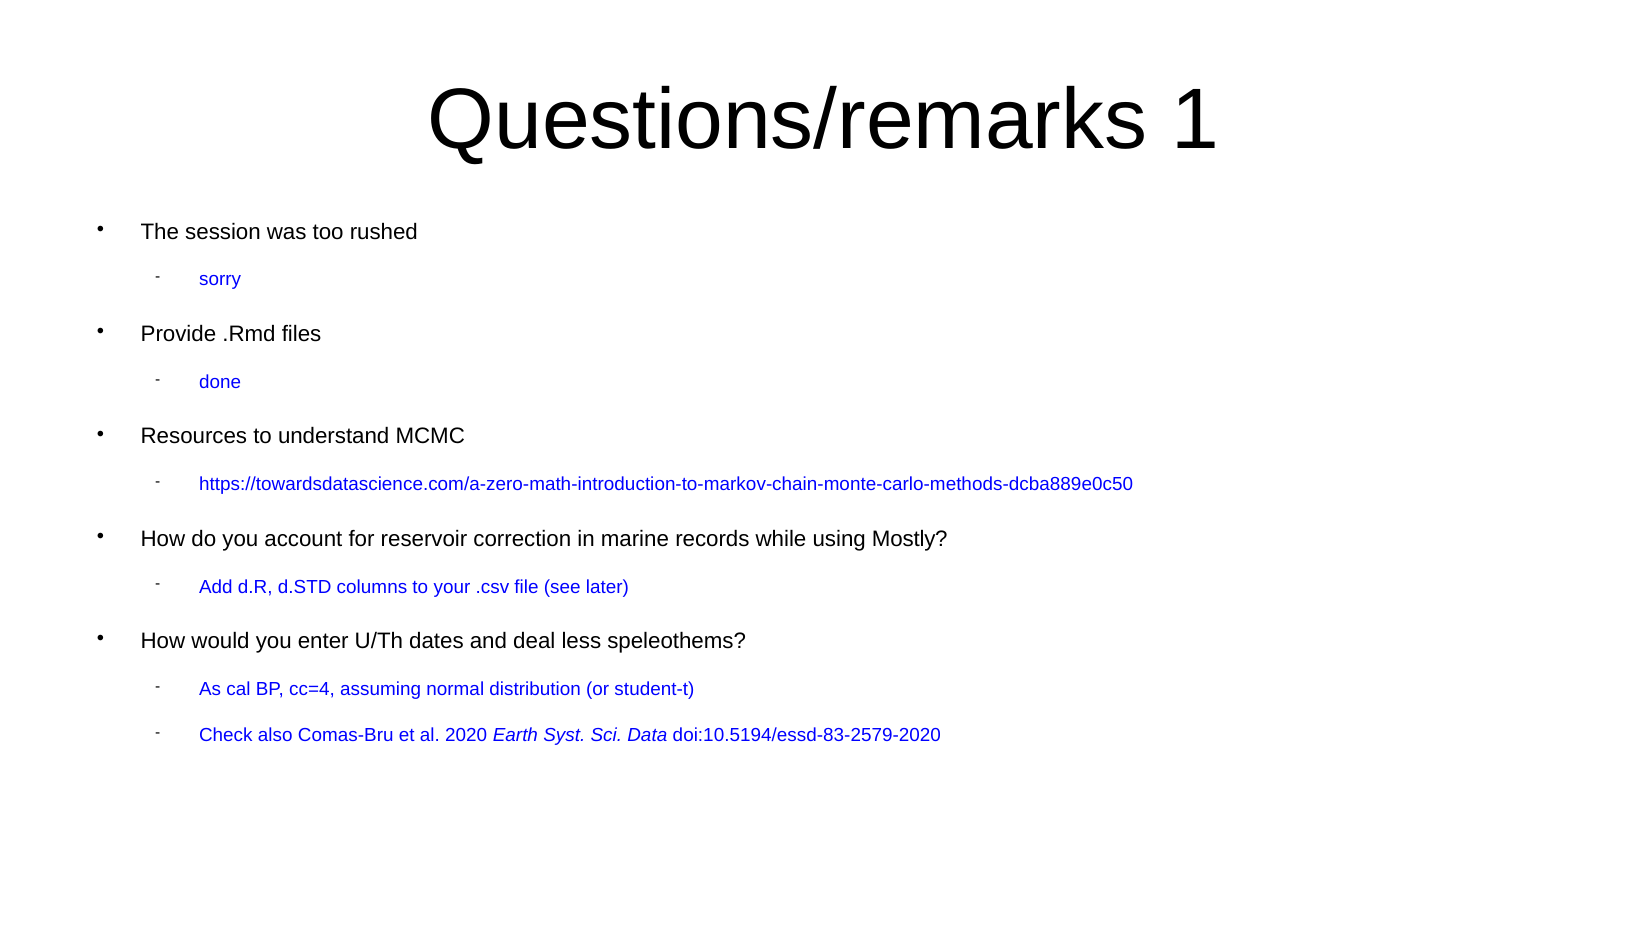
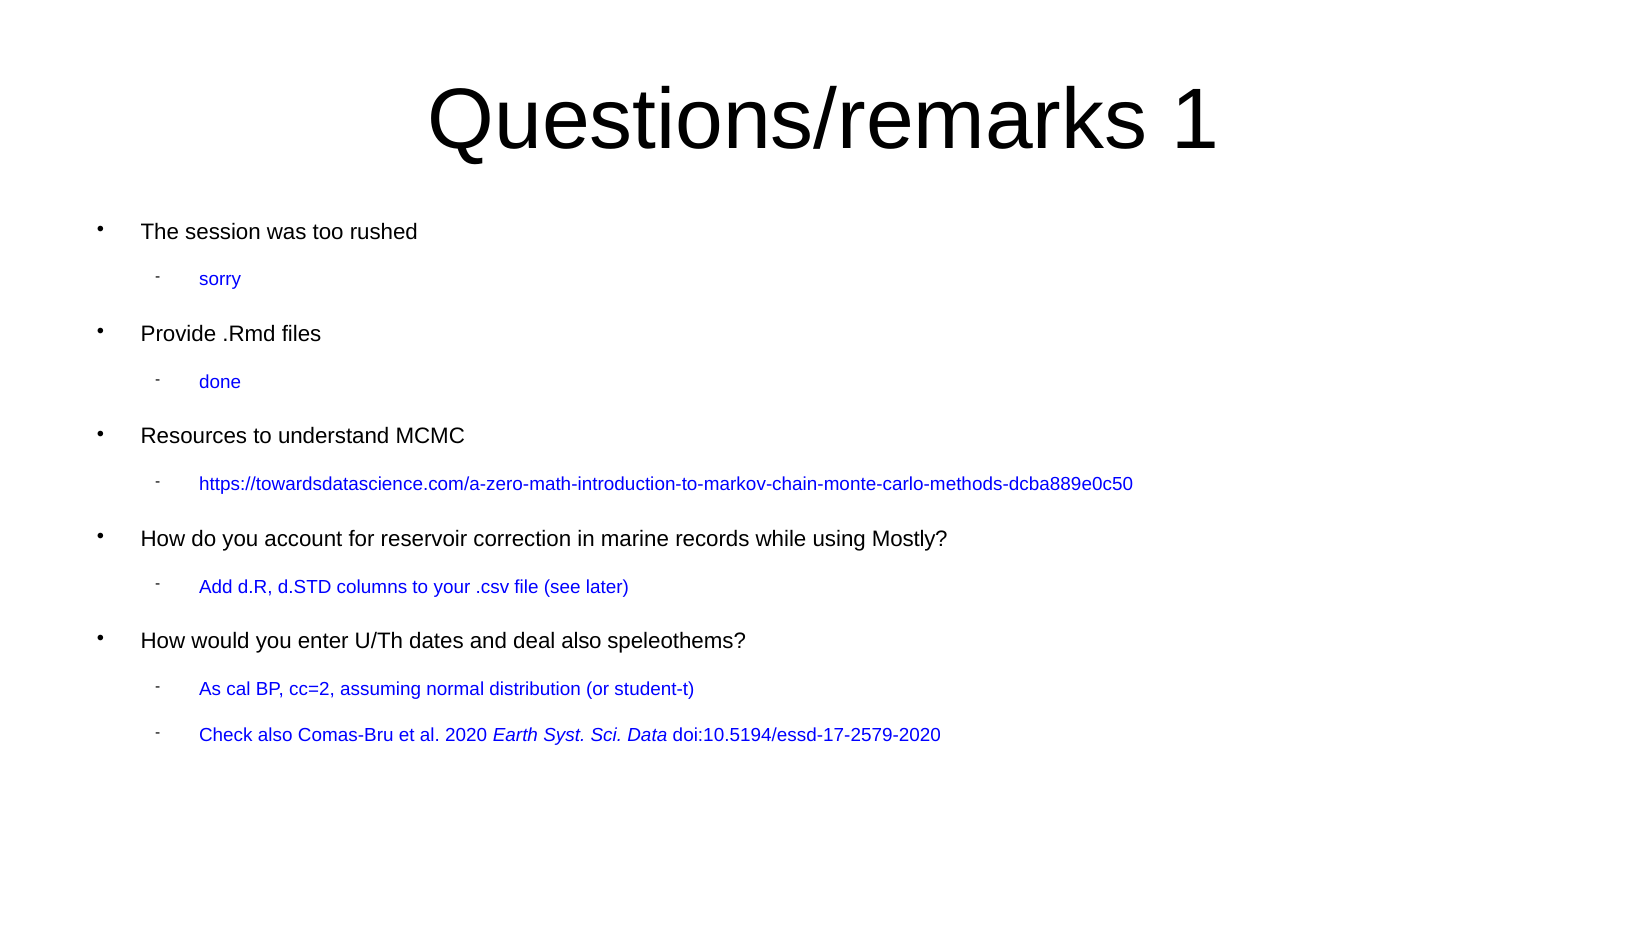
deal less: less -> also
cc=4: cc=4 -> cc=2
doi:10.5194/essd-83-2579-2020: doi:10.5194/essd-83-2579-2020 -> doi:10.5194/essd-17-2579-2020
